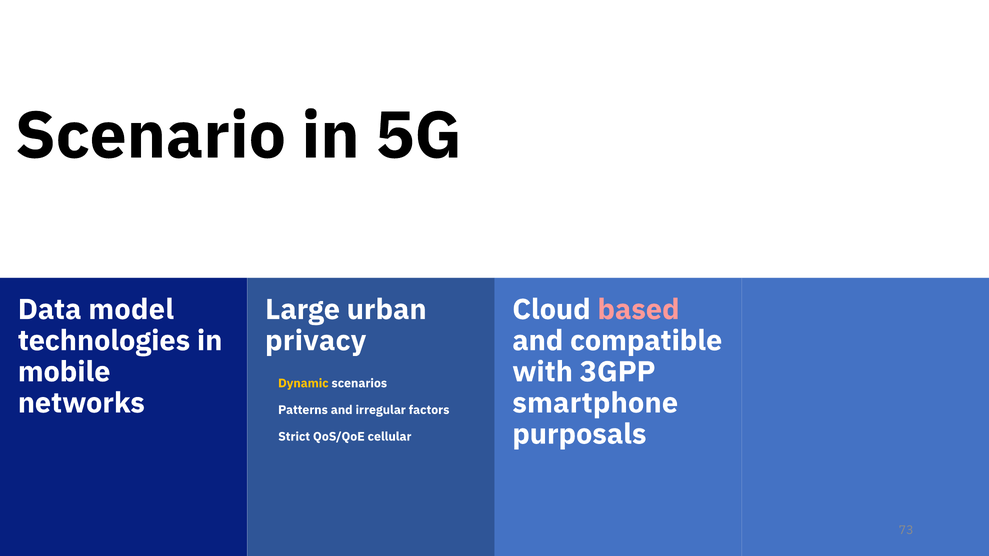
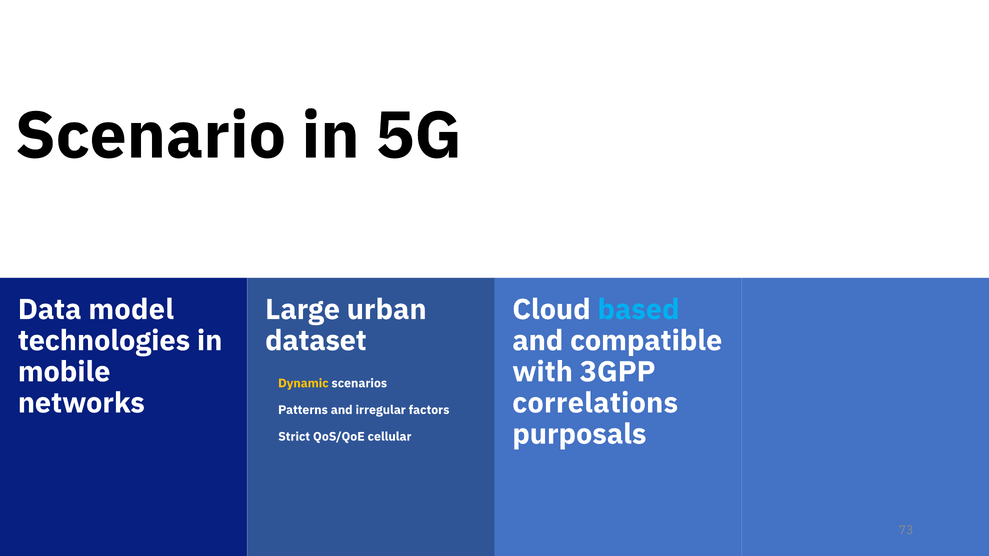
based colour: pink -> light blue
privacy: privacy -> dataset
smartphone: smartphone -> correlations
